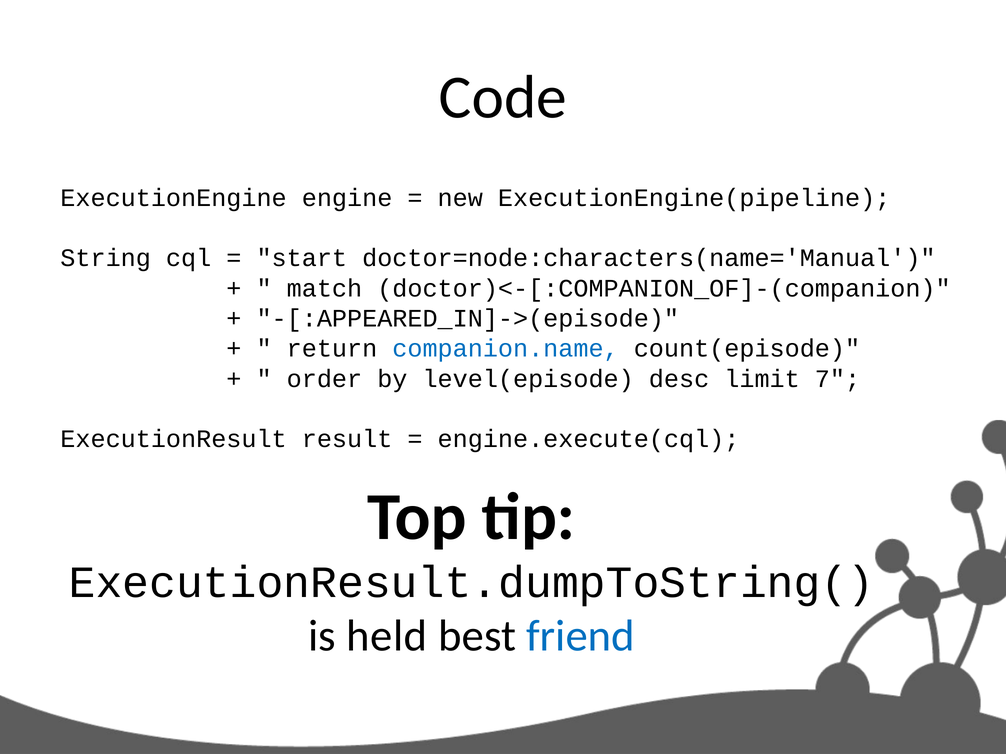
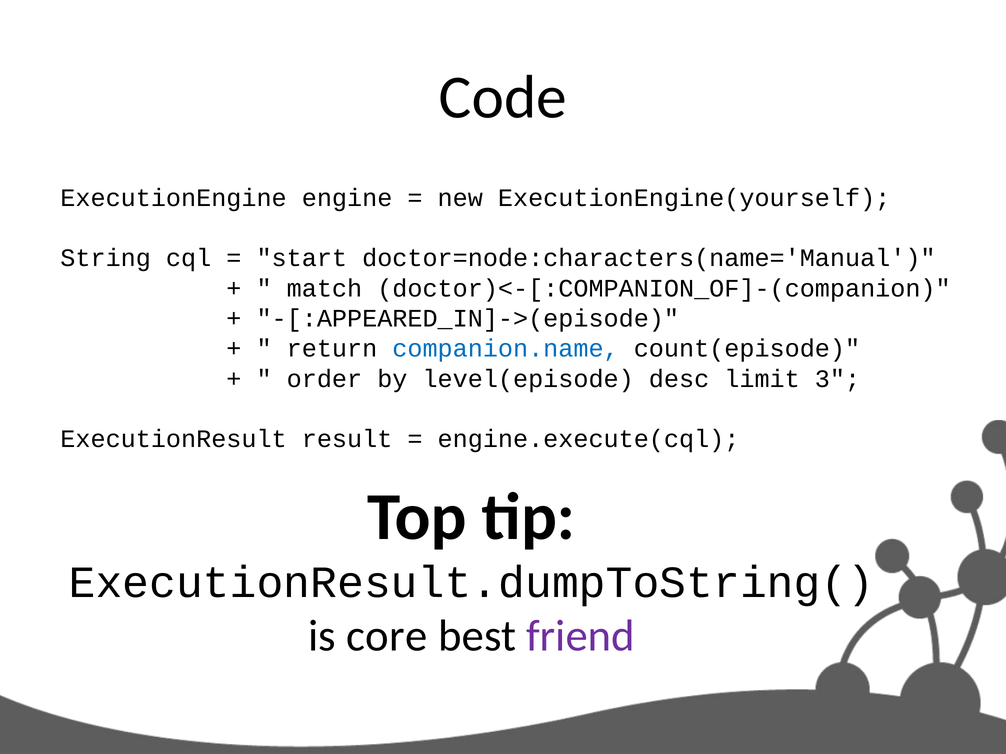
ExecutionEngine(pipeline: ExecutionEngine(pipeline -> ExecutionEngine(yourself
7: 7 -> 3
held: held -> core
friend colour: blue -> purple
